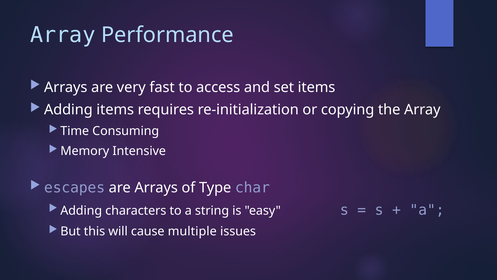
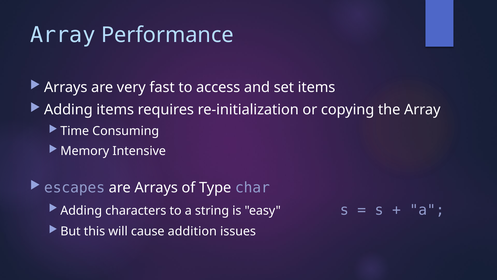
multiple: multiple -> addition
